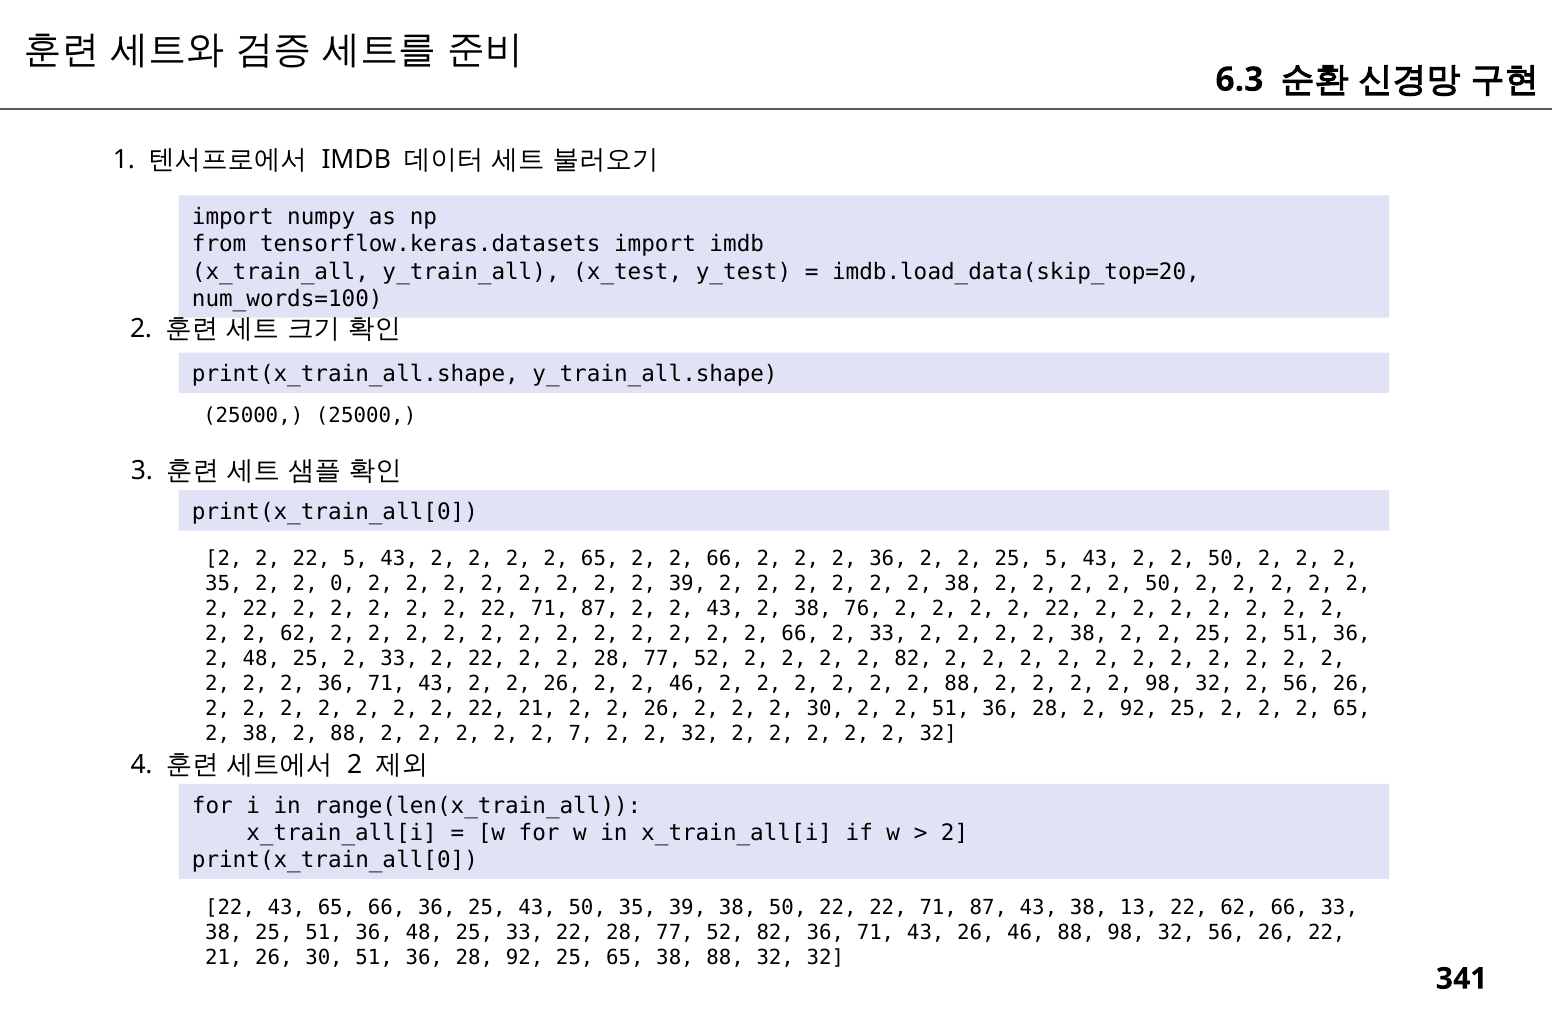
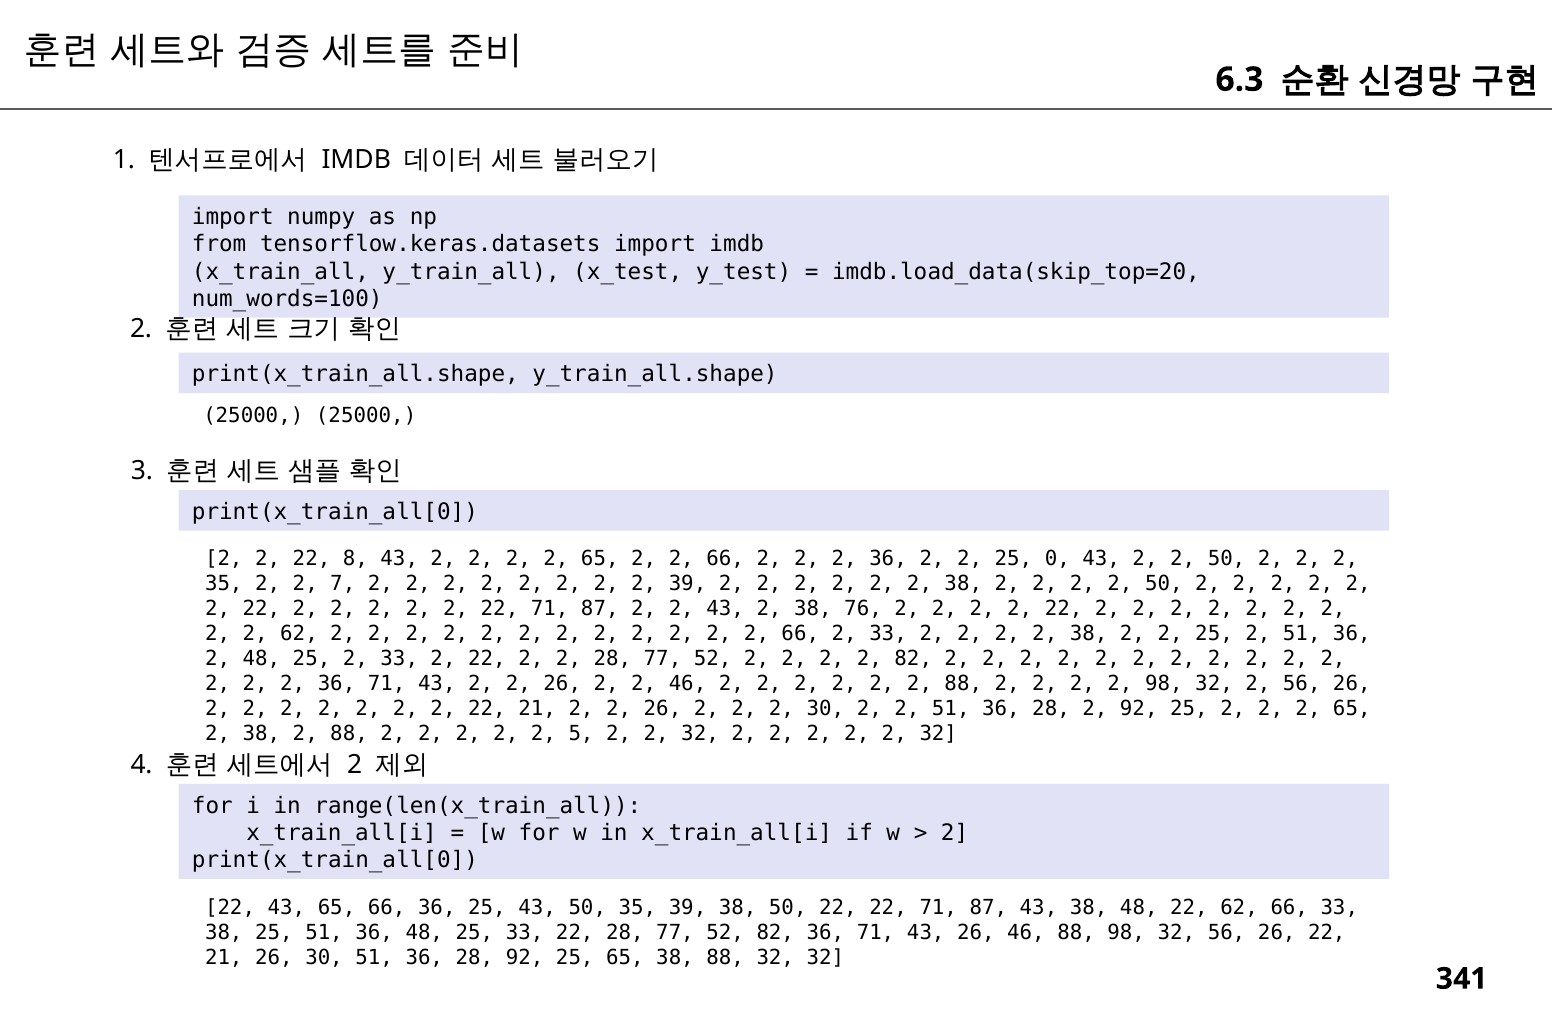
22 5: 5 -> 8
25 5: 5 -> 0
0: 0 -> 7
7: 7 -> 5
38 13: 13 -> 48
